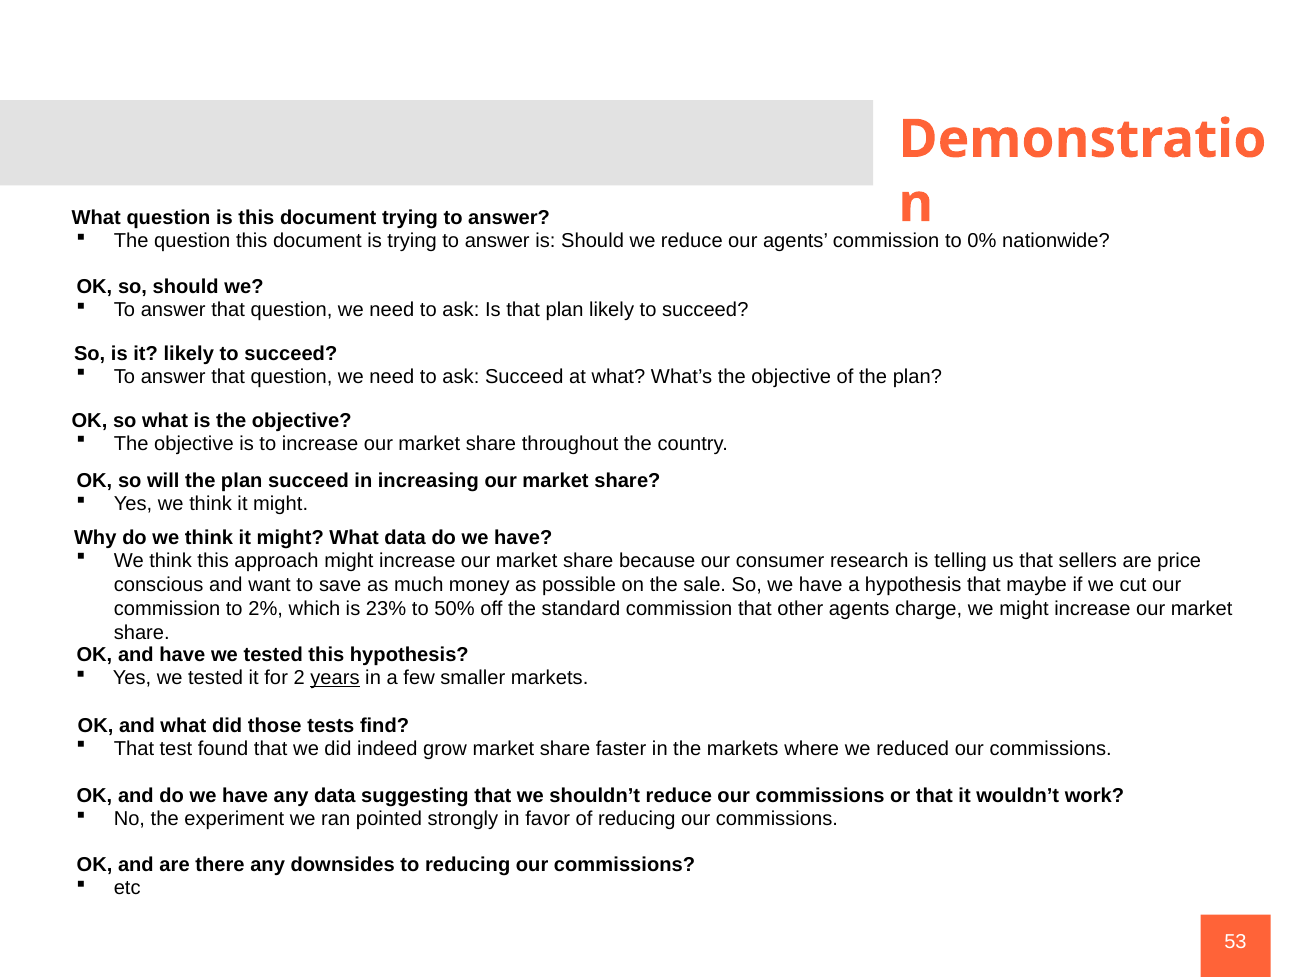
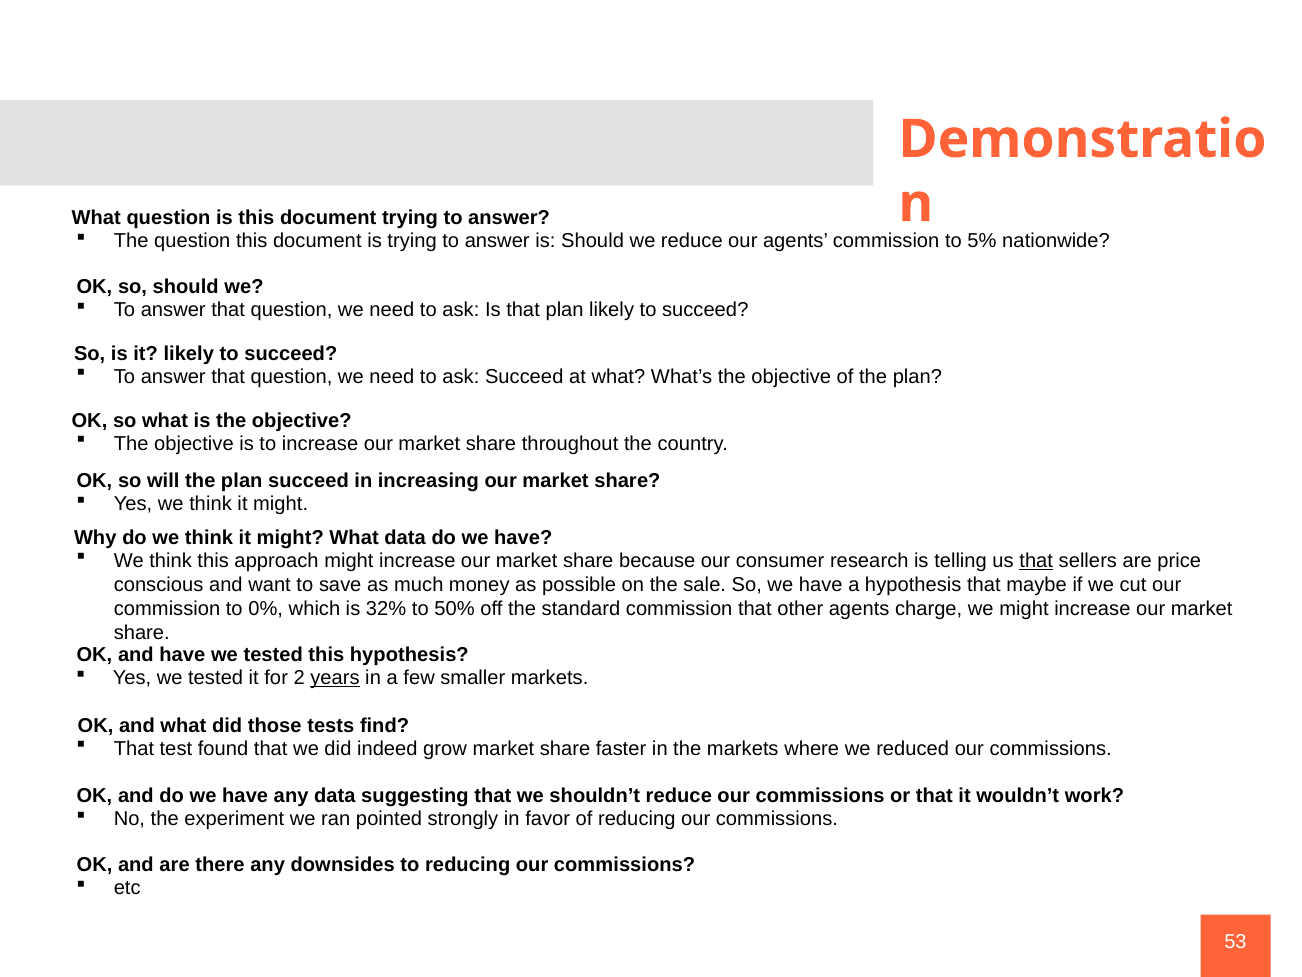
0%: 0% -> 5%
that at (1036, 560) underline: none -> present
2%: 2% -> 0%
23%: 23% -> 32%
